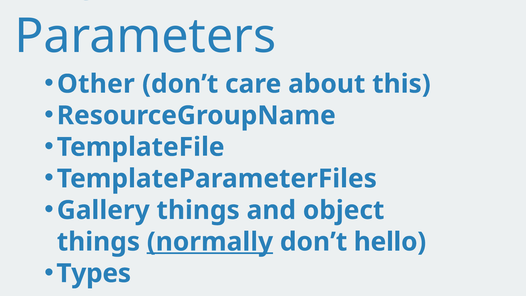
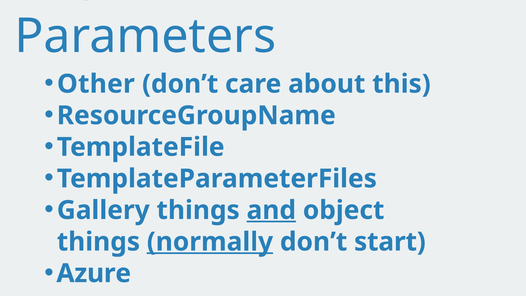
and underline: none -> present
hello: hello -> start
Types: Types -> Azure
